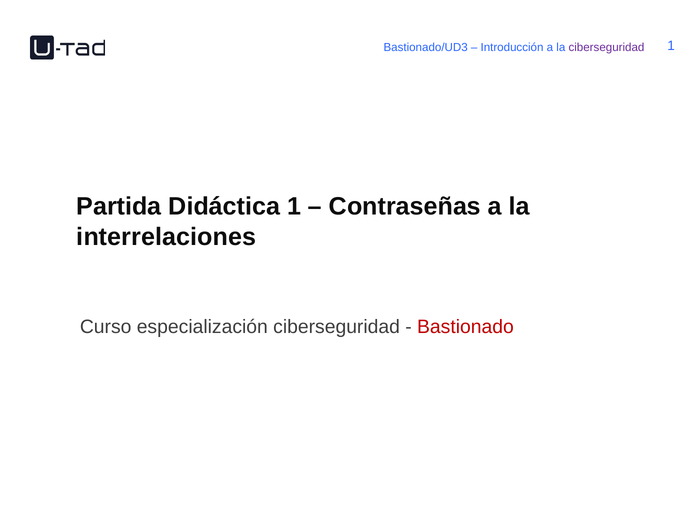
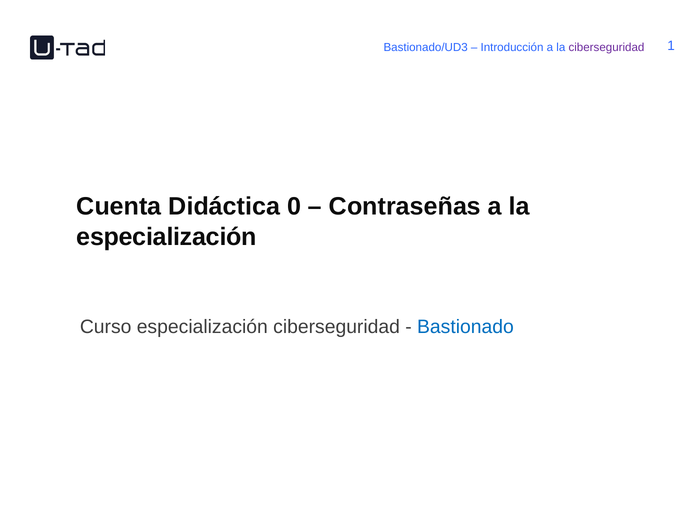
Partida: Partida -> Cuenta
Didáctica 1: 1 -> 0
interrelaciones at (166, 236): interrelaciones -> especialización
Bastionado colour: red -> blue
